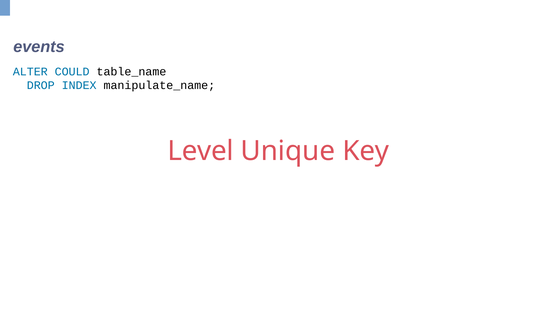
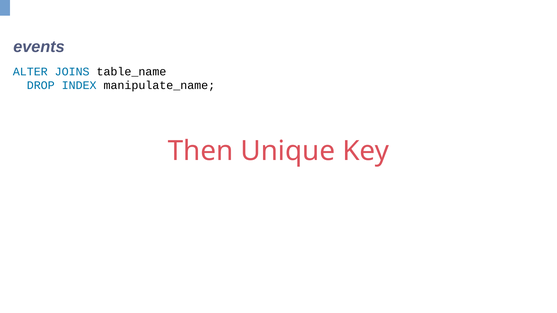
COULD: COULD -> JOINS
Level: Level -> Then
